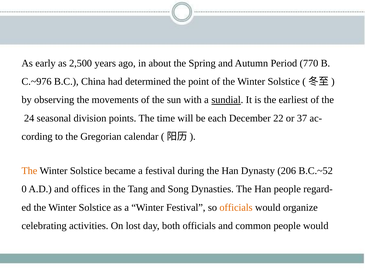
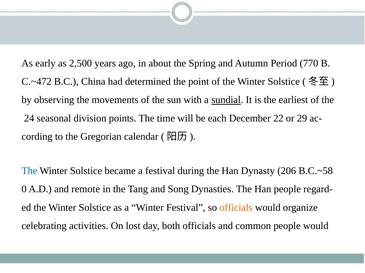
C.~976: C.~976 -> C.~472
37: 37 -> 29
The at (29, 171) colour: orange -> blue
B.C.~52: B.C.~52 -> B.C.~58
offices: offices -> remote
